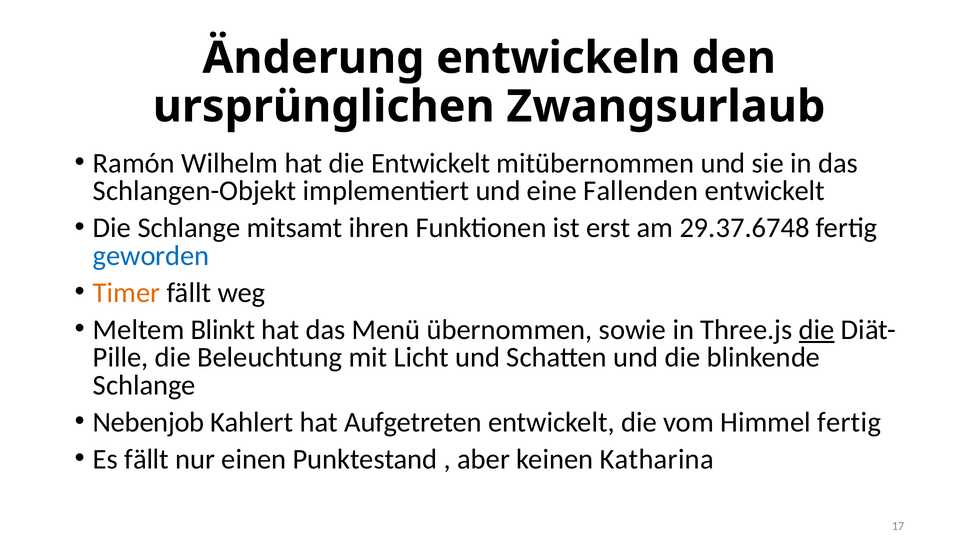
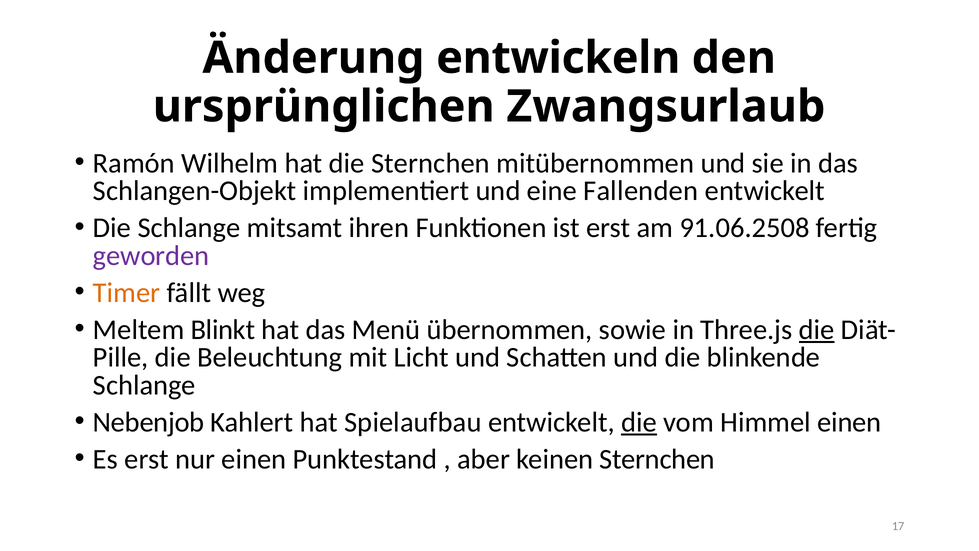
die Entwickelt: Entwickelt -> Sternchen
29.37.6748: 29.37.6748 -> 91.06.2508
geworden colour: blue -> purple
Aufgetreten: Aufgetreten -> Spielaufbau
die at (639, 422) underline: none -> present
Himmel fertig: fertig -> einen
Es fällt: fällt -> erst
keinen Katharina: Katharina -> Sternchen
